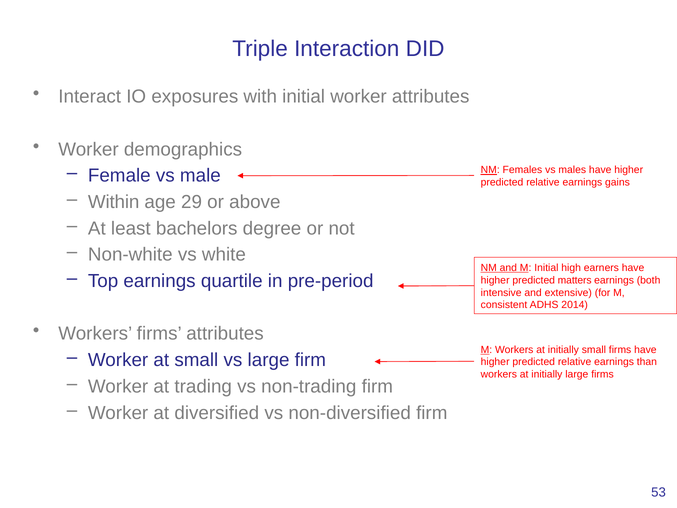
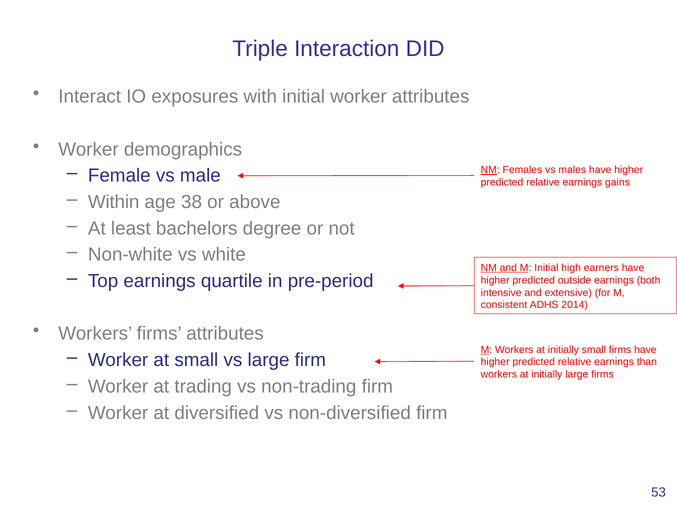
29: 29 -> 38
matters: matters -> outside
